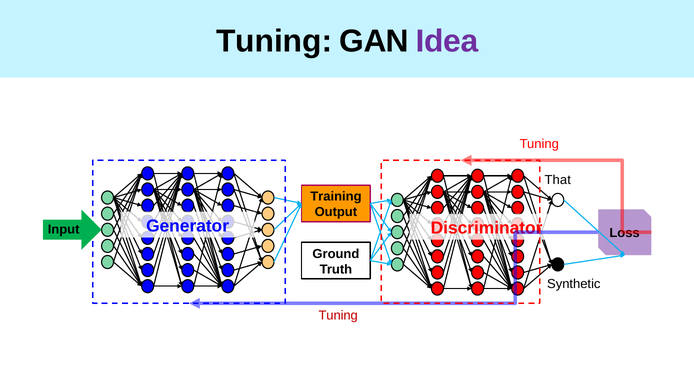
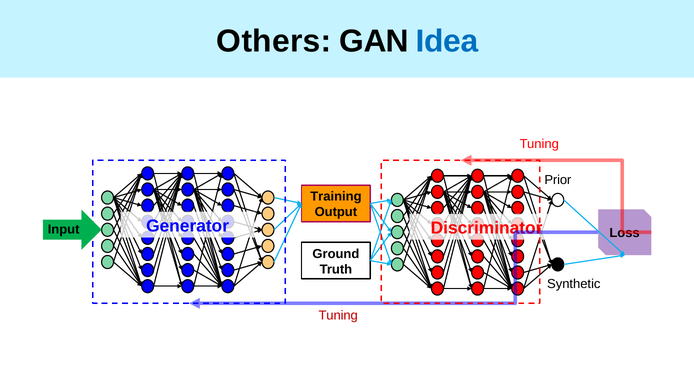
Tuning at (274, 41): Tuning -> Others
Idea colour: purple -> blue
That: That -> Prior
